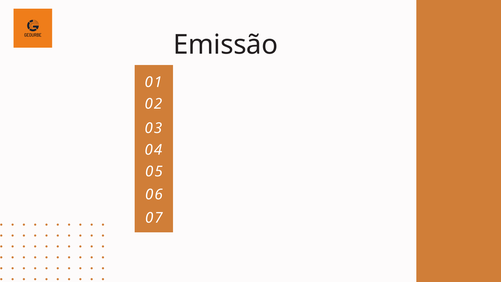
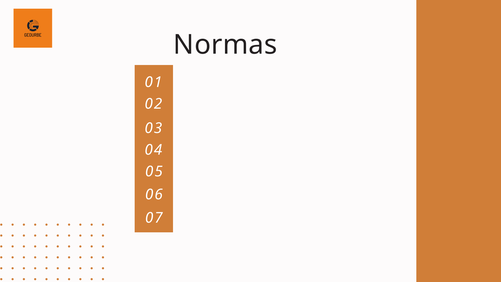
Emissão: Emissão -> Normas
